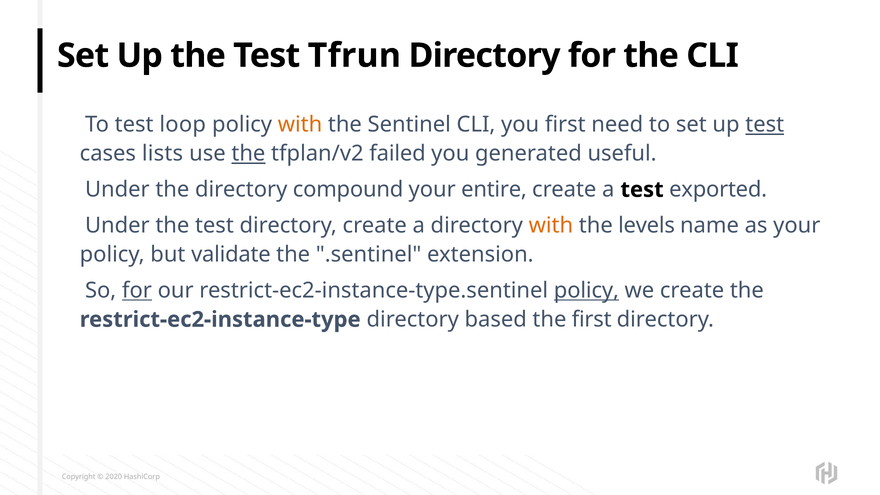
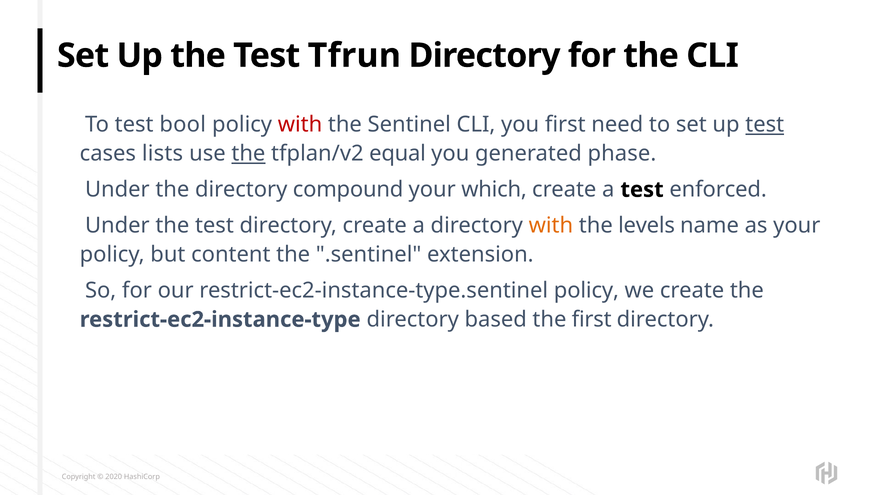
loop: loop -> bool
with at (300, 125) colour: orange -> red
failed: failed -> equal
useful: useful -> phase
entire: entire -> which
exported: exported -> enforced
validate: validate -> content
for at (137, 291) underline: present -> none
policy at (586, 291) underline: present -> none
